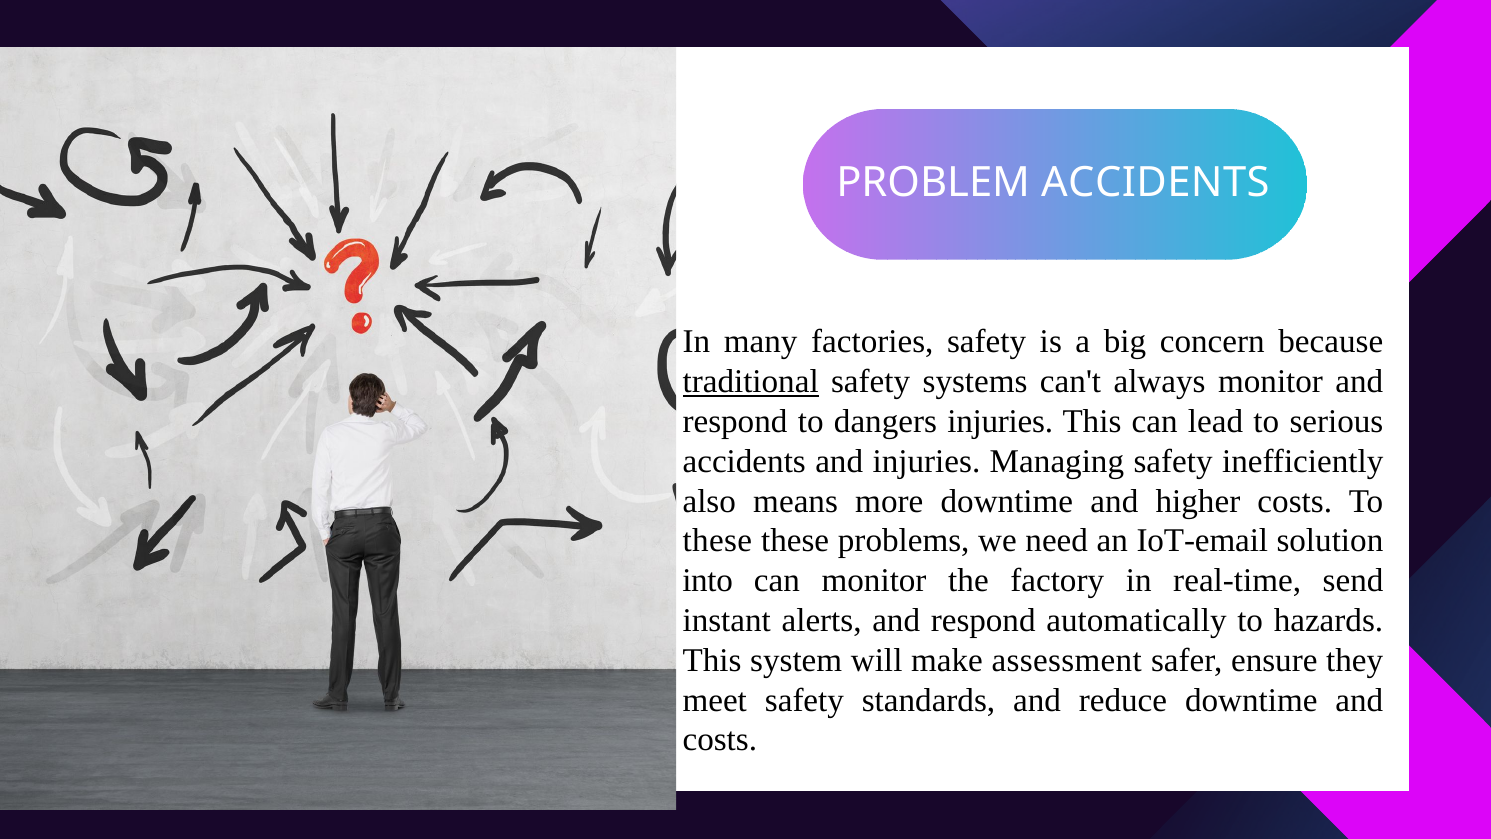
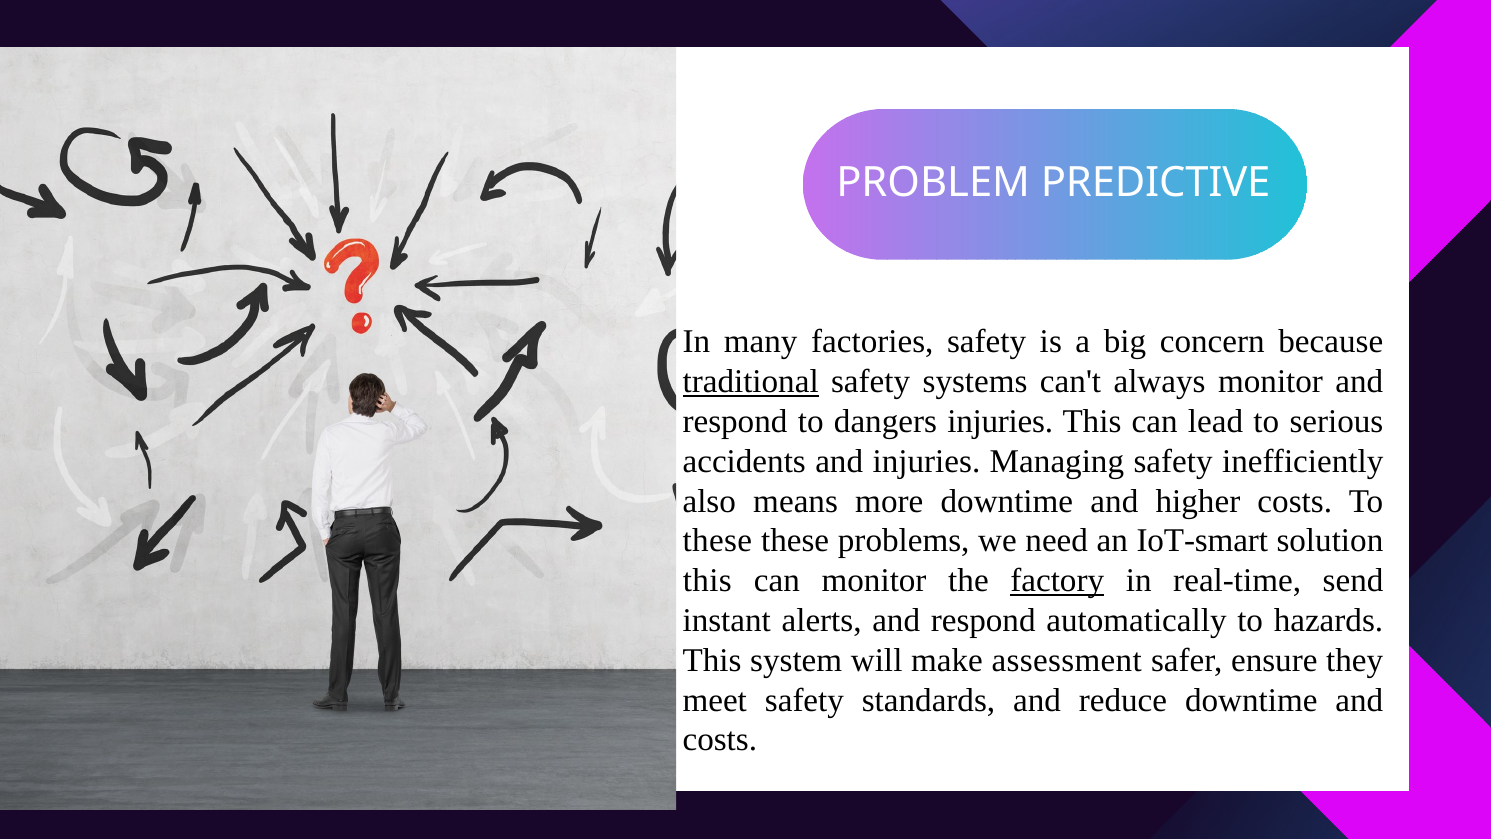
PROBLEM ACCIDENTS: ACCIDENTS -> PREDICTIVE
IoT-email: IoT-email -> IoT-smart
into at (708, 581): into -> this
factory underline: none -> present
